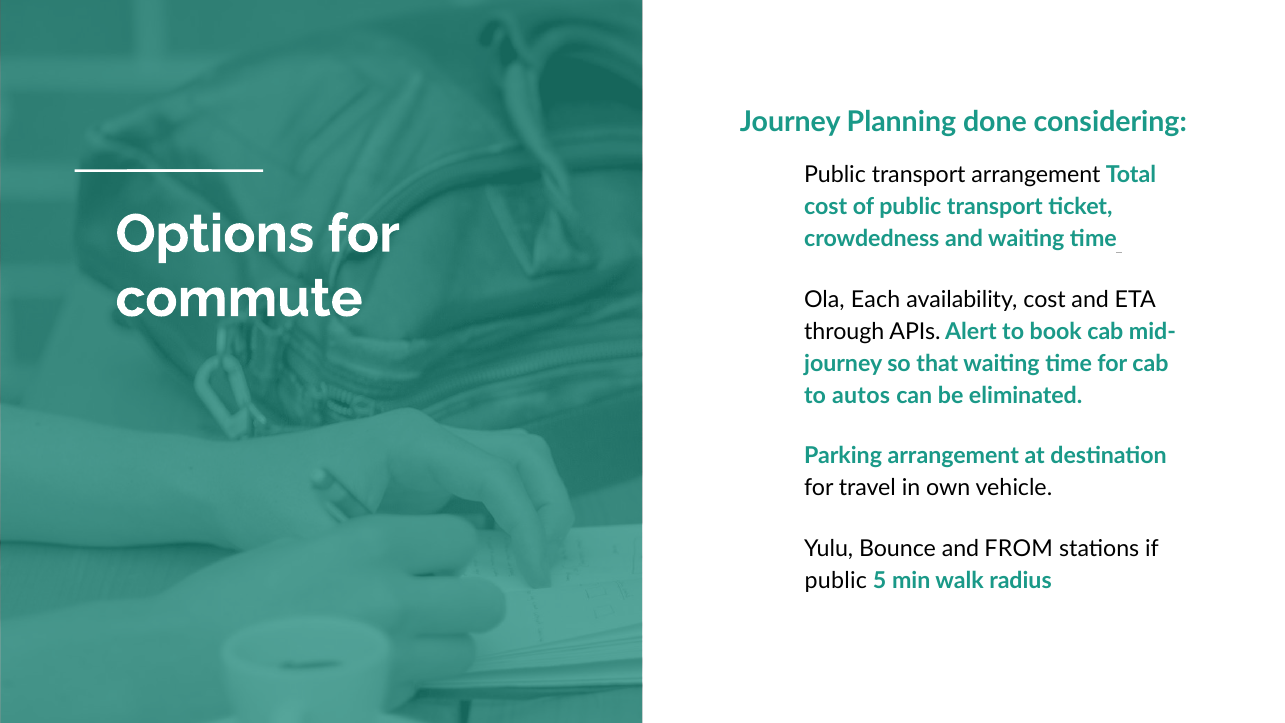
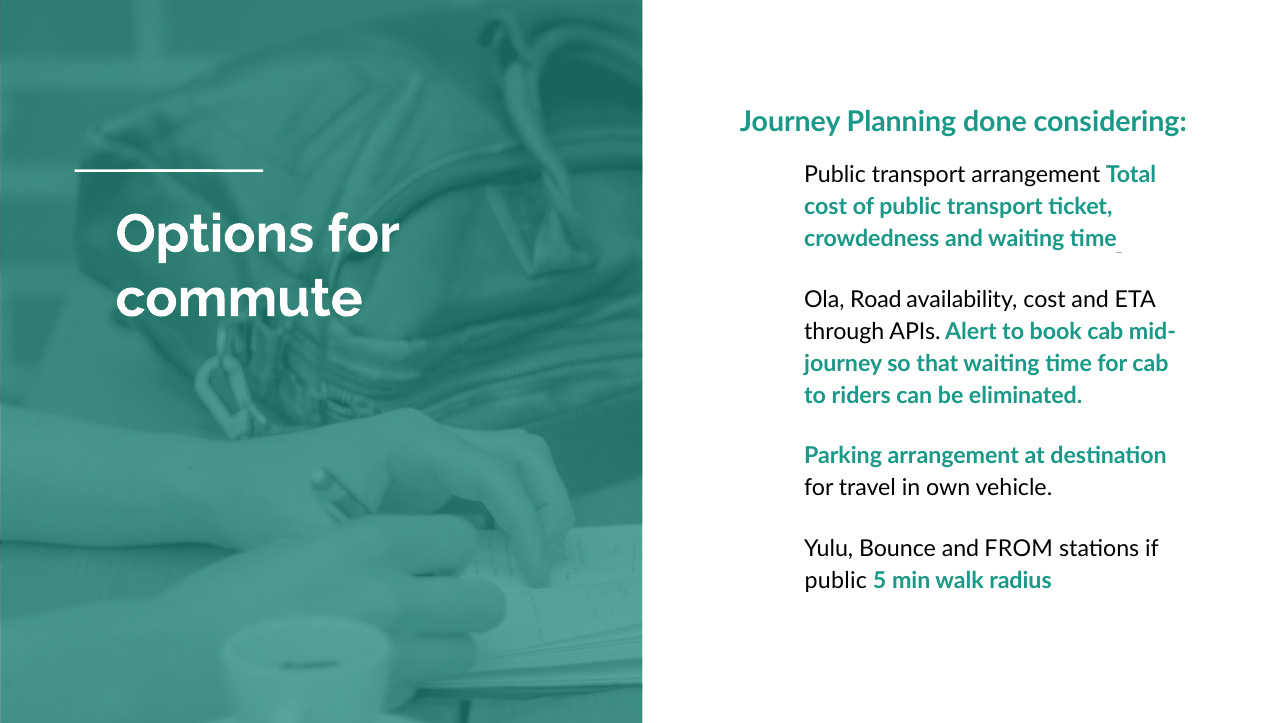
Each: Each -> Road
autos: autos -> riders
